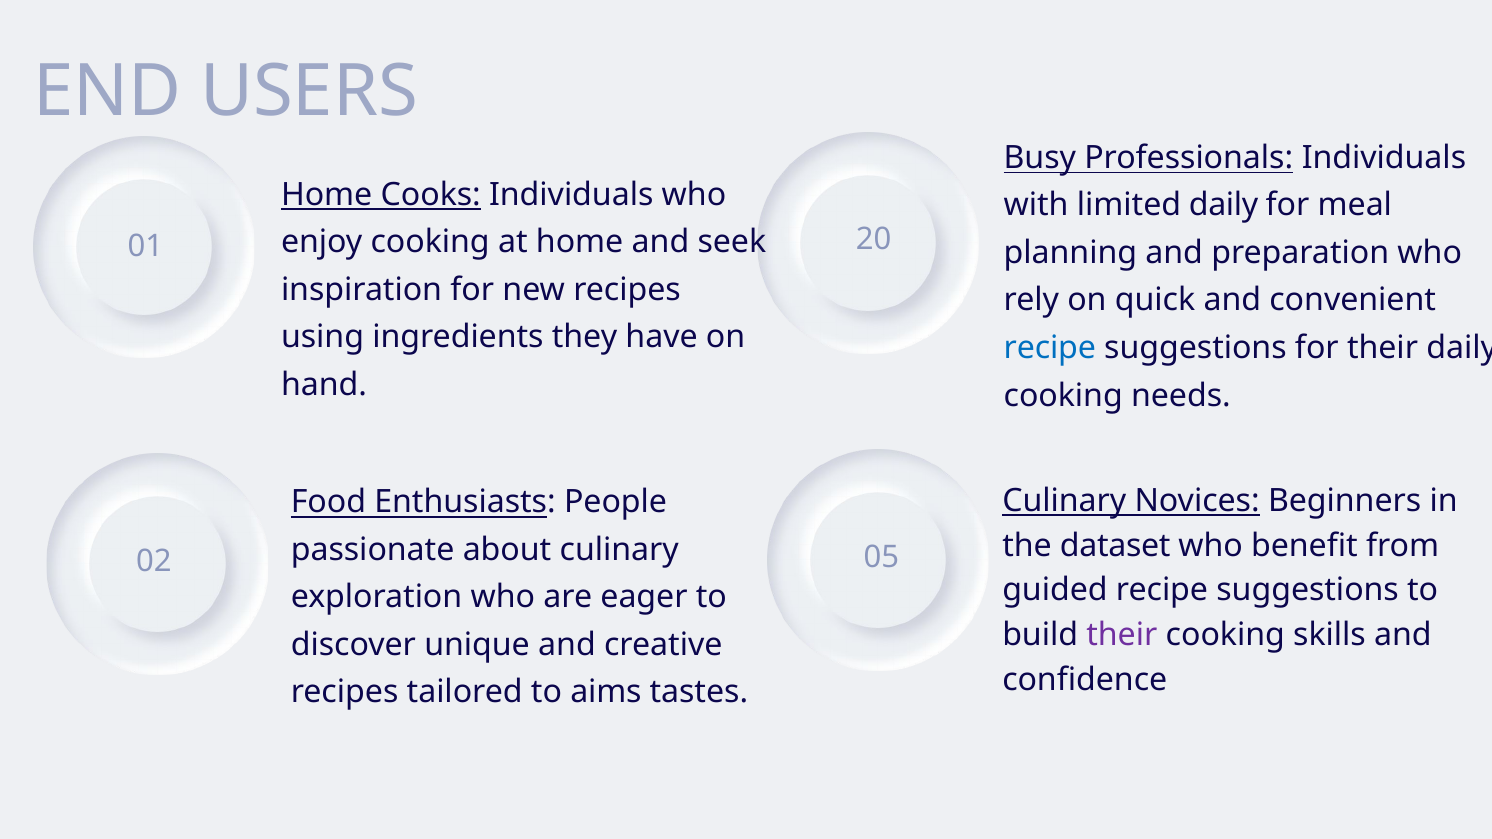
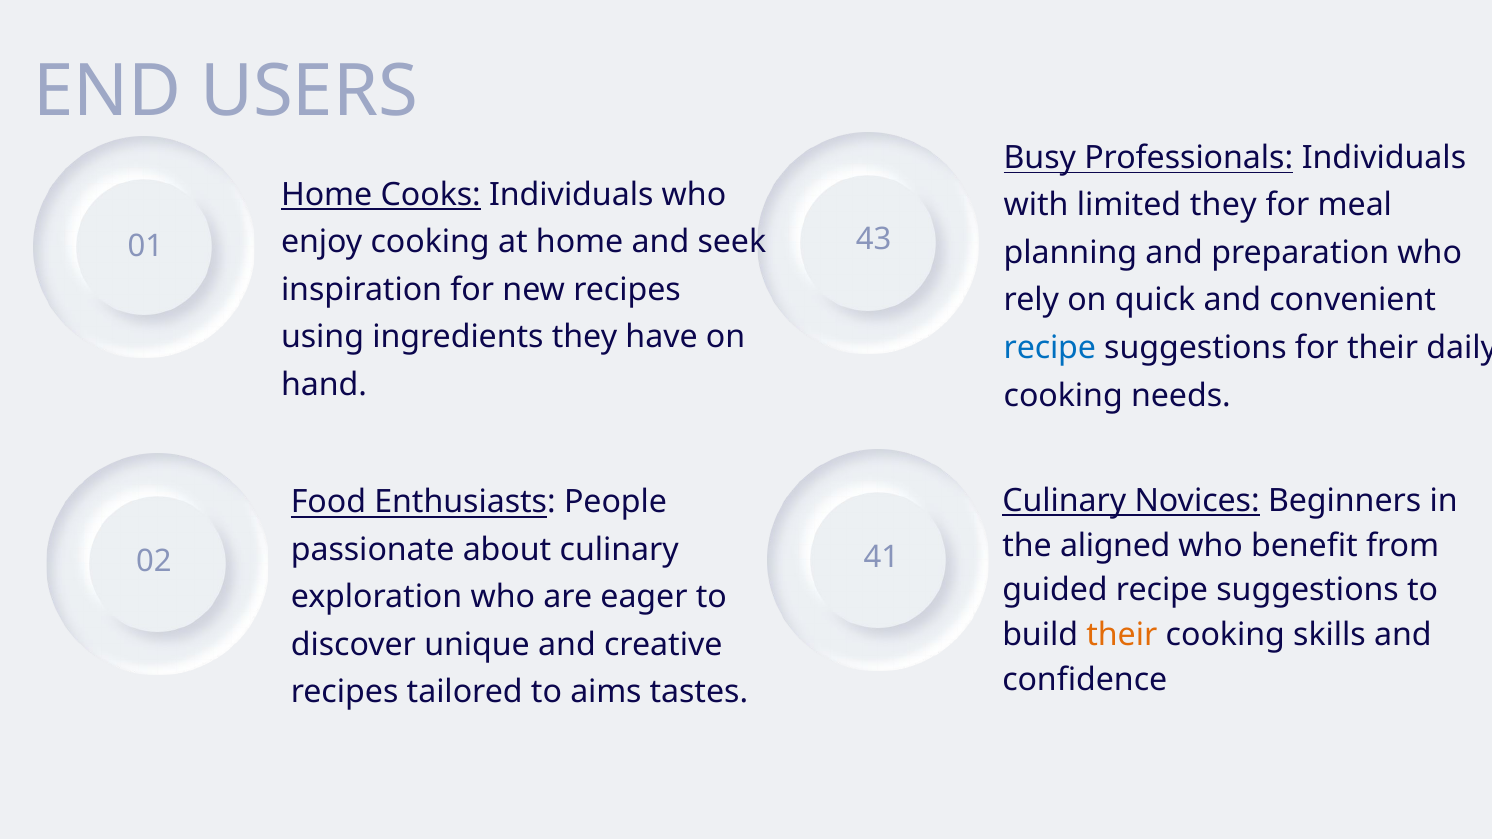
limited daily: daily -> they
20: 20 -> 43
dataset: dataset -> aligned
05: 05 -> 41
their at (1122, 636) colour: purple -> orange
